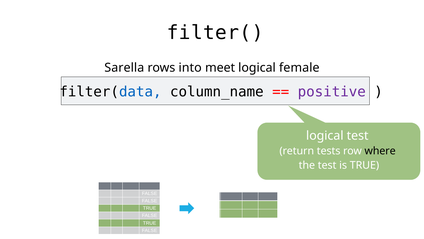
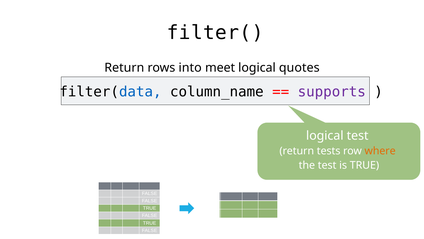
Sarella at (124, 68): Sarella -> Return
female: female -> quotes
positive: positive -> supports
where colour: black -> orange
